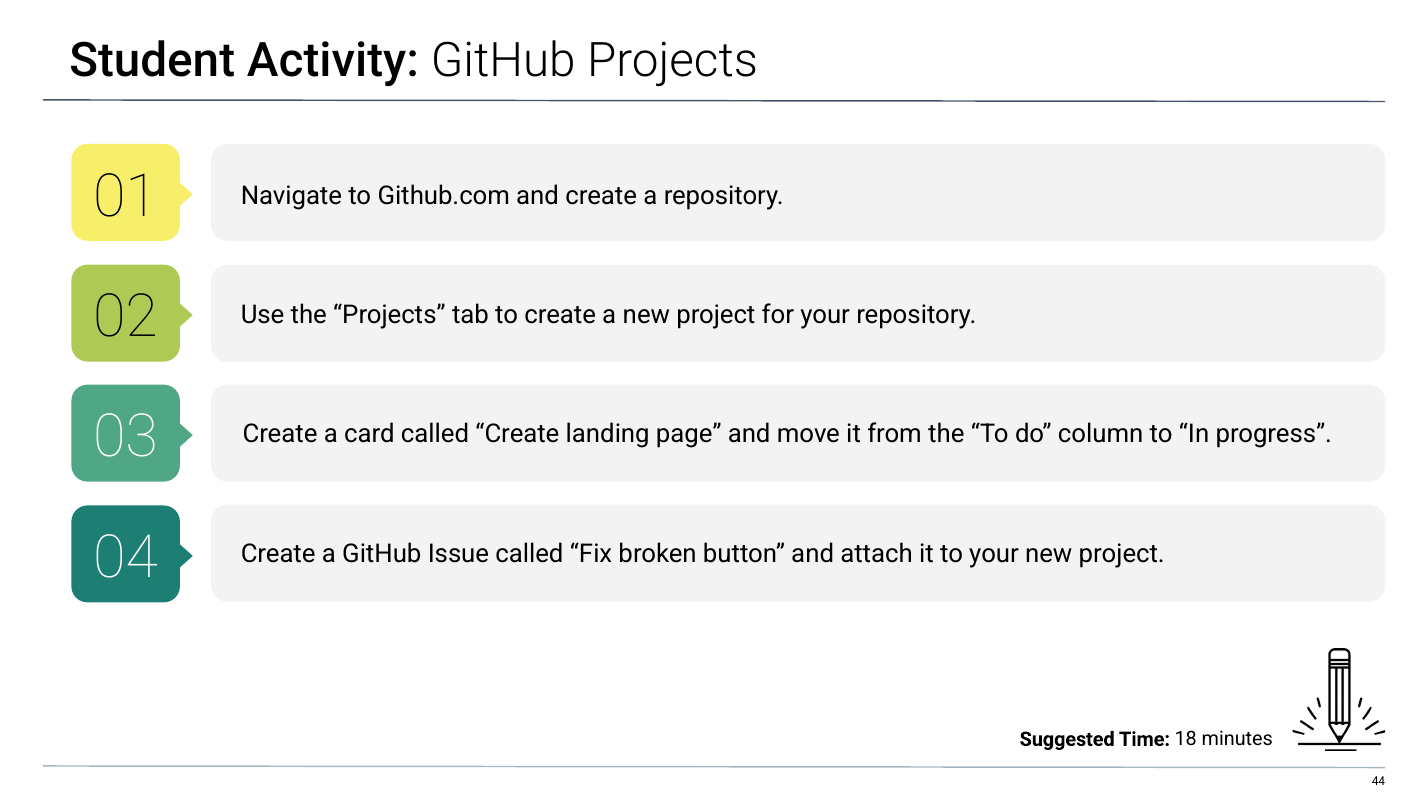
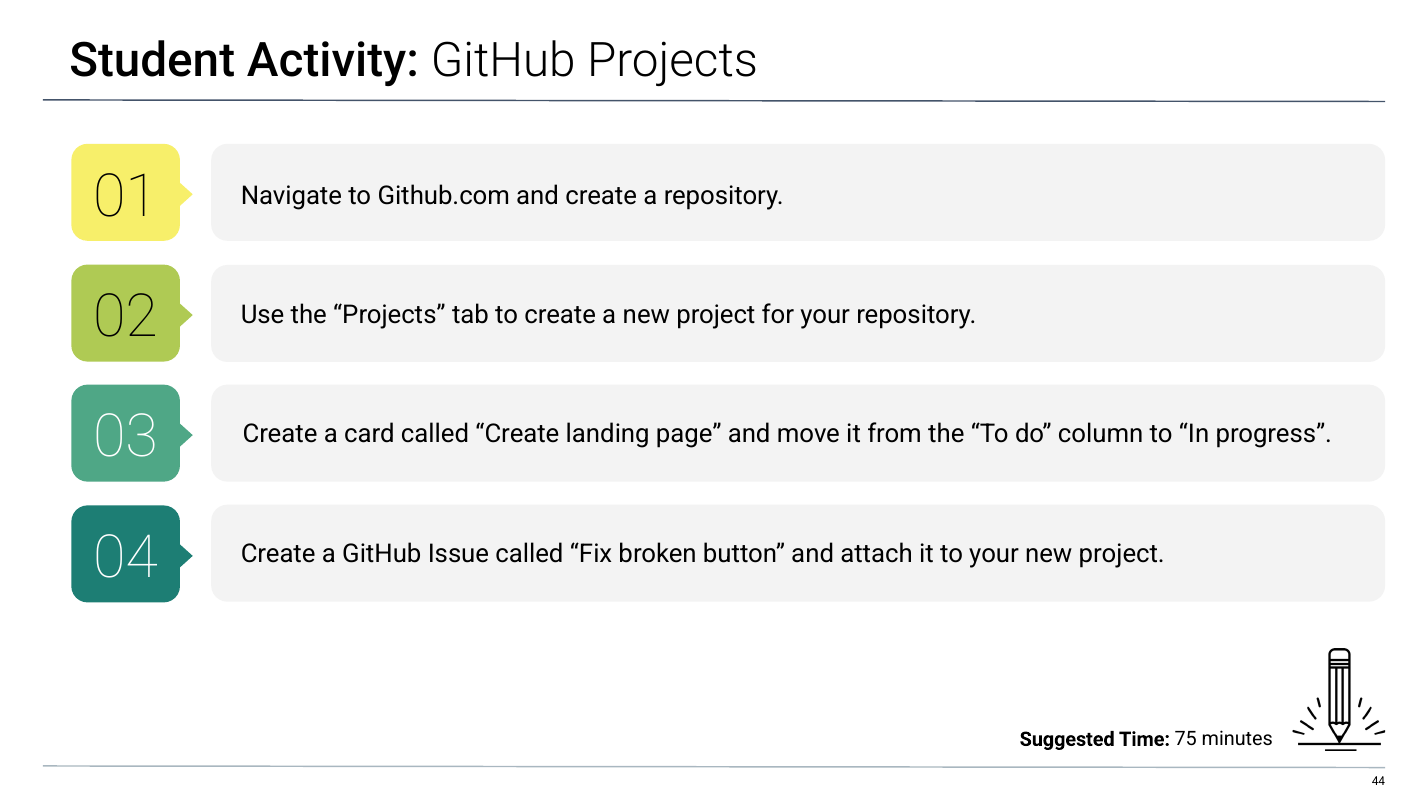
18: 18 -> 75
